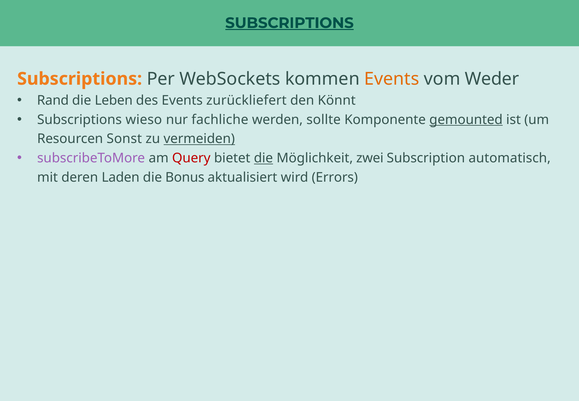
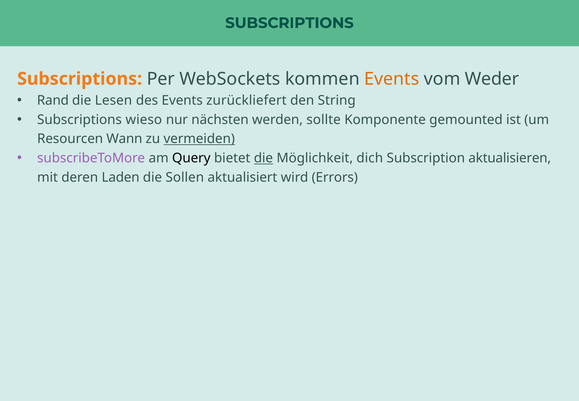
SUBSCRIPTIONS at (289, 23) underline: present -> none
Leben: Leben -> Lesen
Könnt: Könnt -> String
fachliche: fachliche -> nächsten
gemounted underline: present -> none
Sonst: Sonst -> Wann
Query colour: red -> black
zwei: zwei -> dich
automatisch: automatisch -> aktualisieren
Bonus: Bonus -> Sollen
